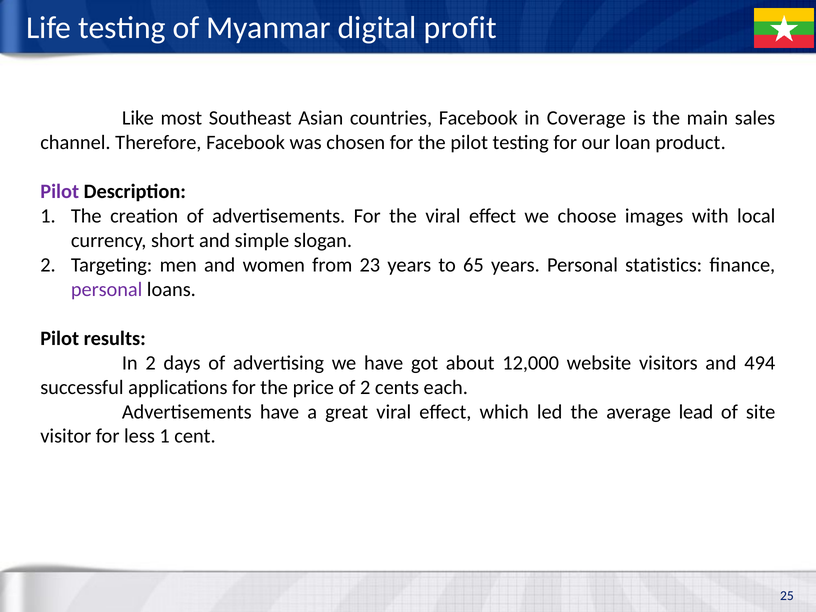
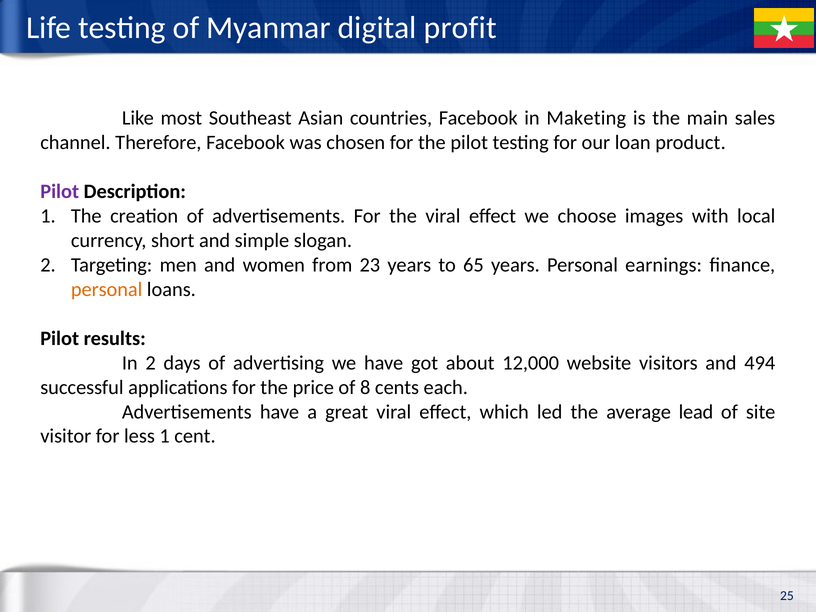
Coverage: Coverage -> Maketing
statistics: statistics -> earnings
personal at (107, 289) colour: purple -> orange
of 2: 2 -> 8
